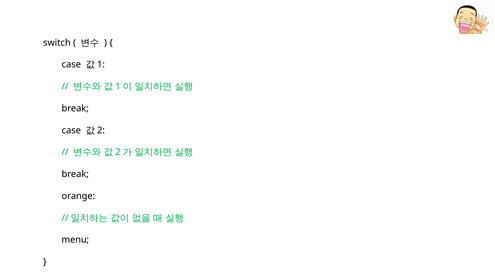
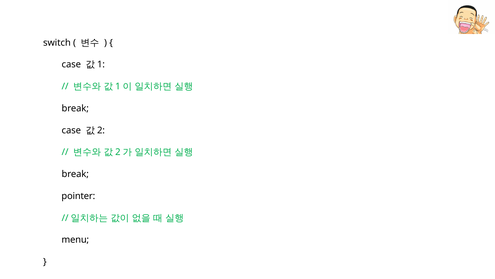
orange: orange -> pointer
